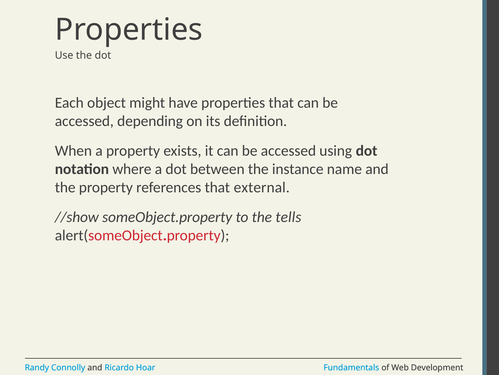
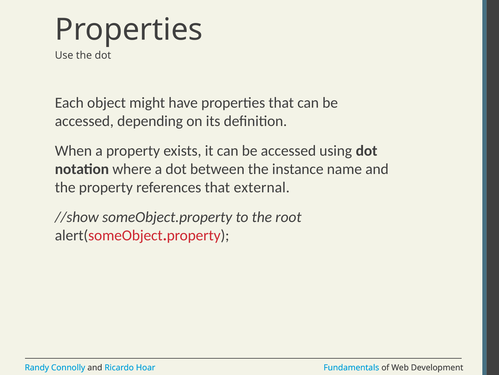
tells: tells -> root
